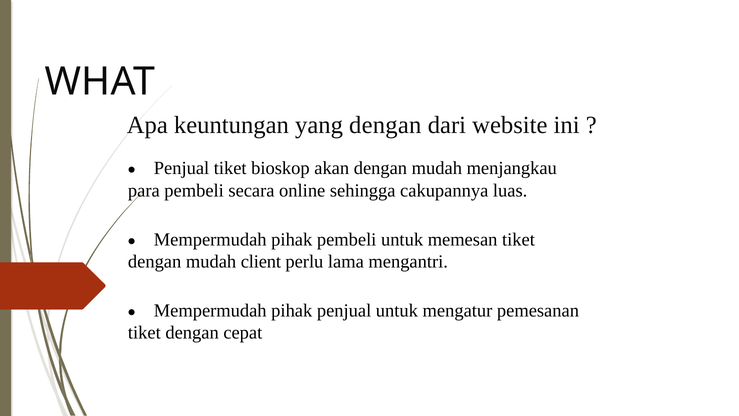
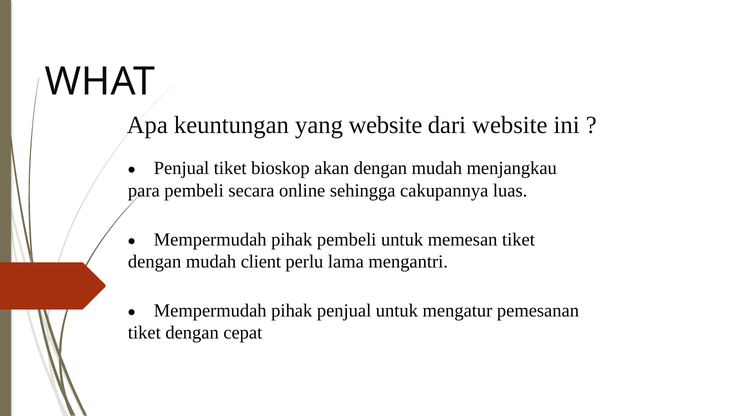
yang dengan: dengan -> website
